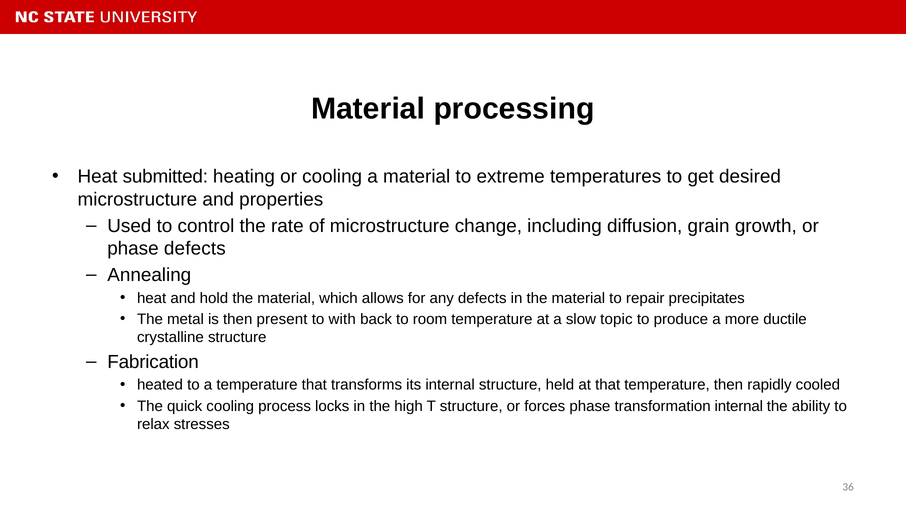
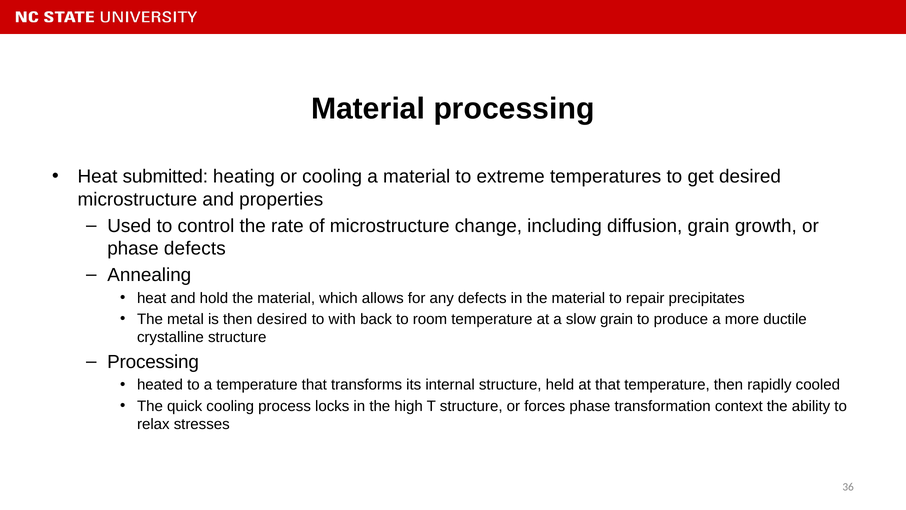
then present: present -> desired
slow topic: topic -> grain
Fabrication at (153, 362): Fabrication -> Processing
transformation internal: internal -> context
